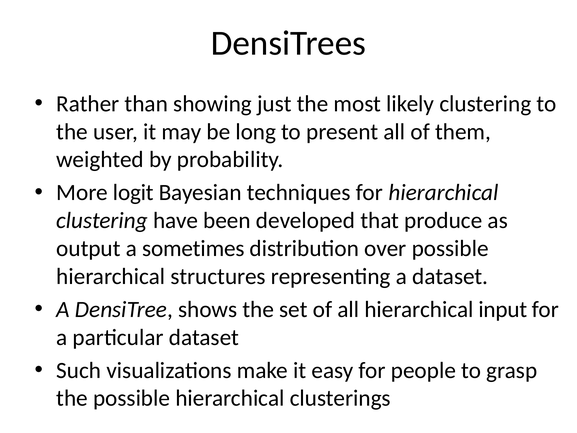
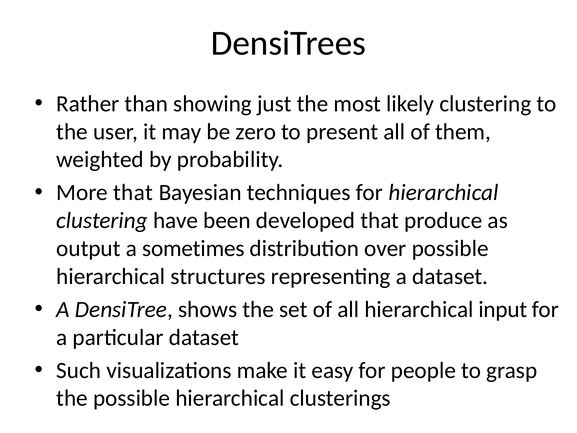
long: long -> zero
More logit: logit -> that
